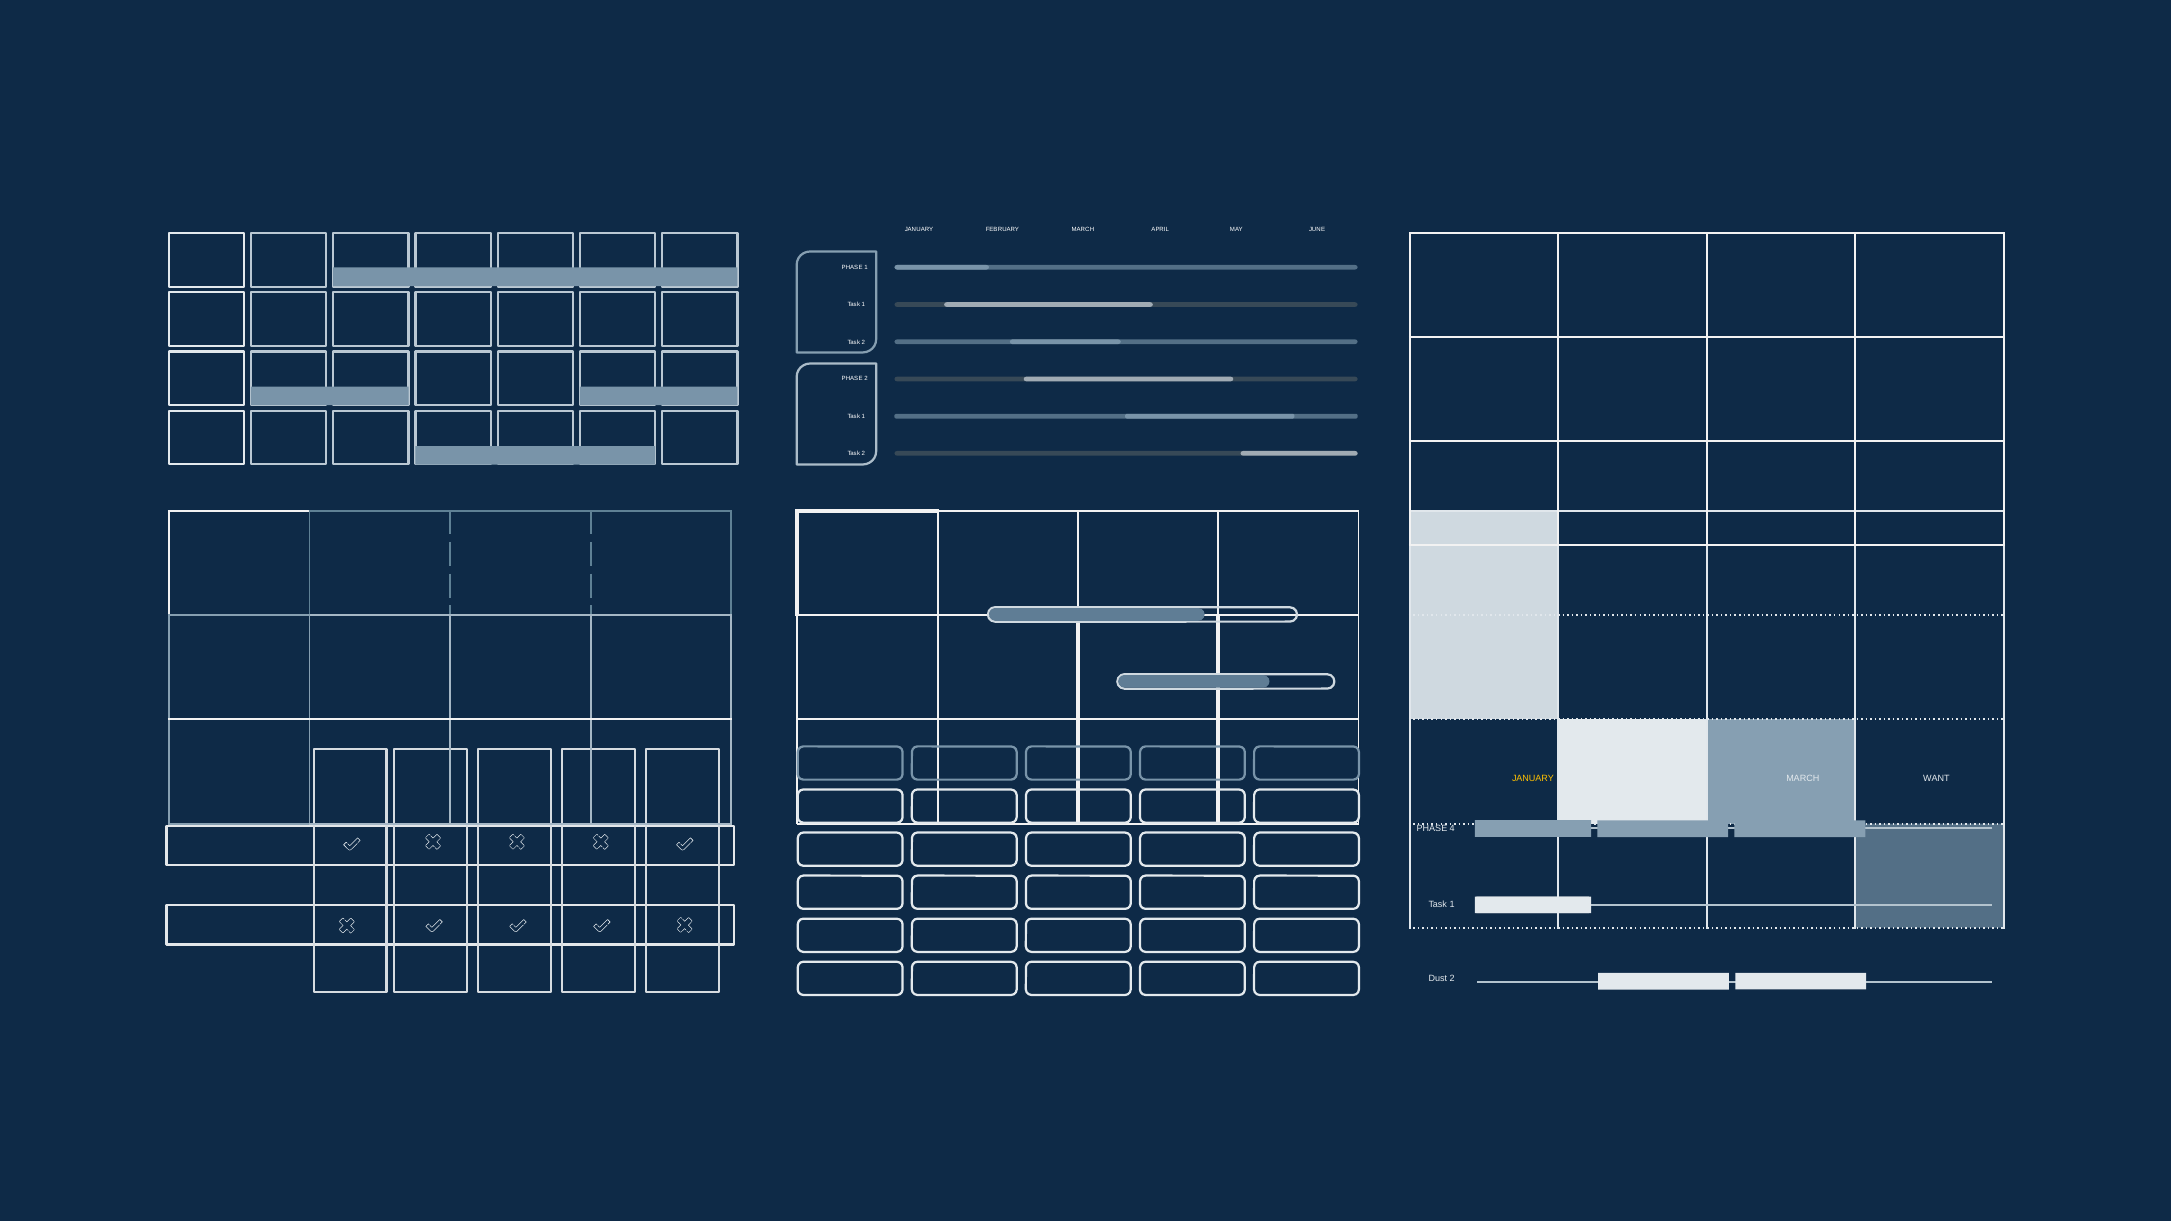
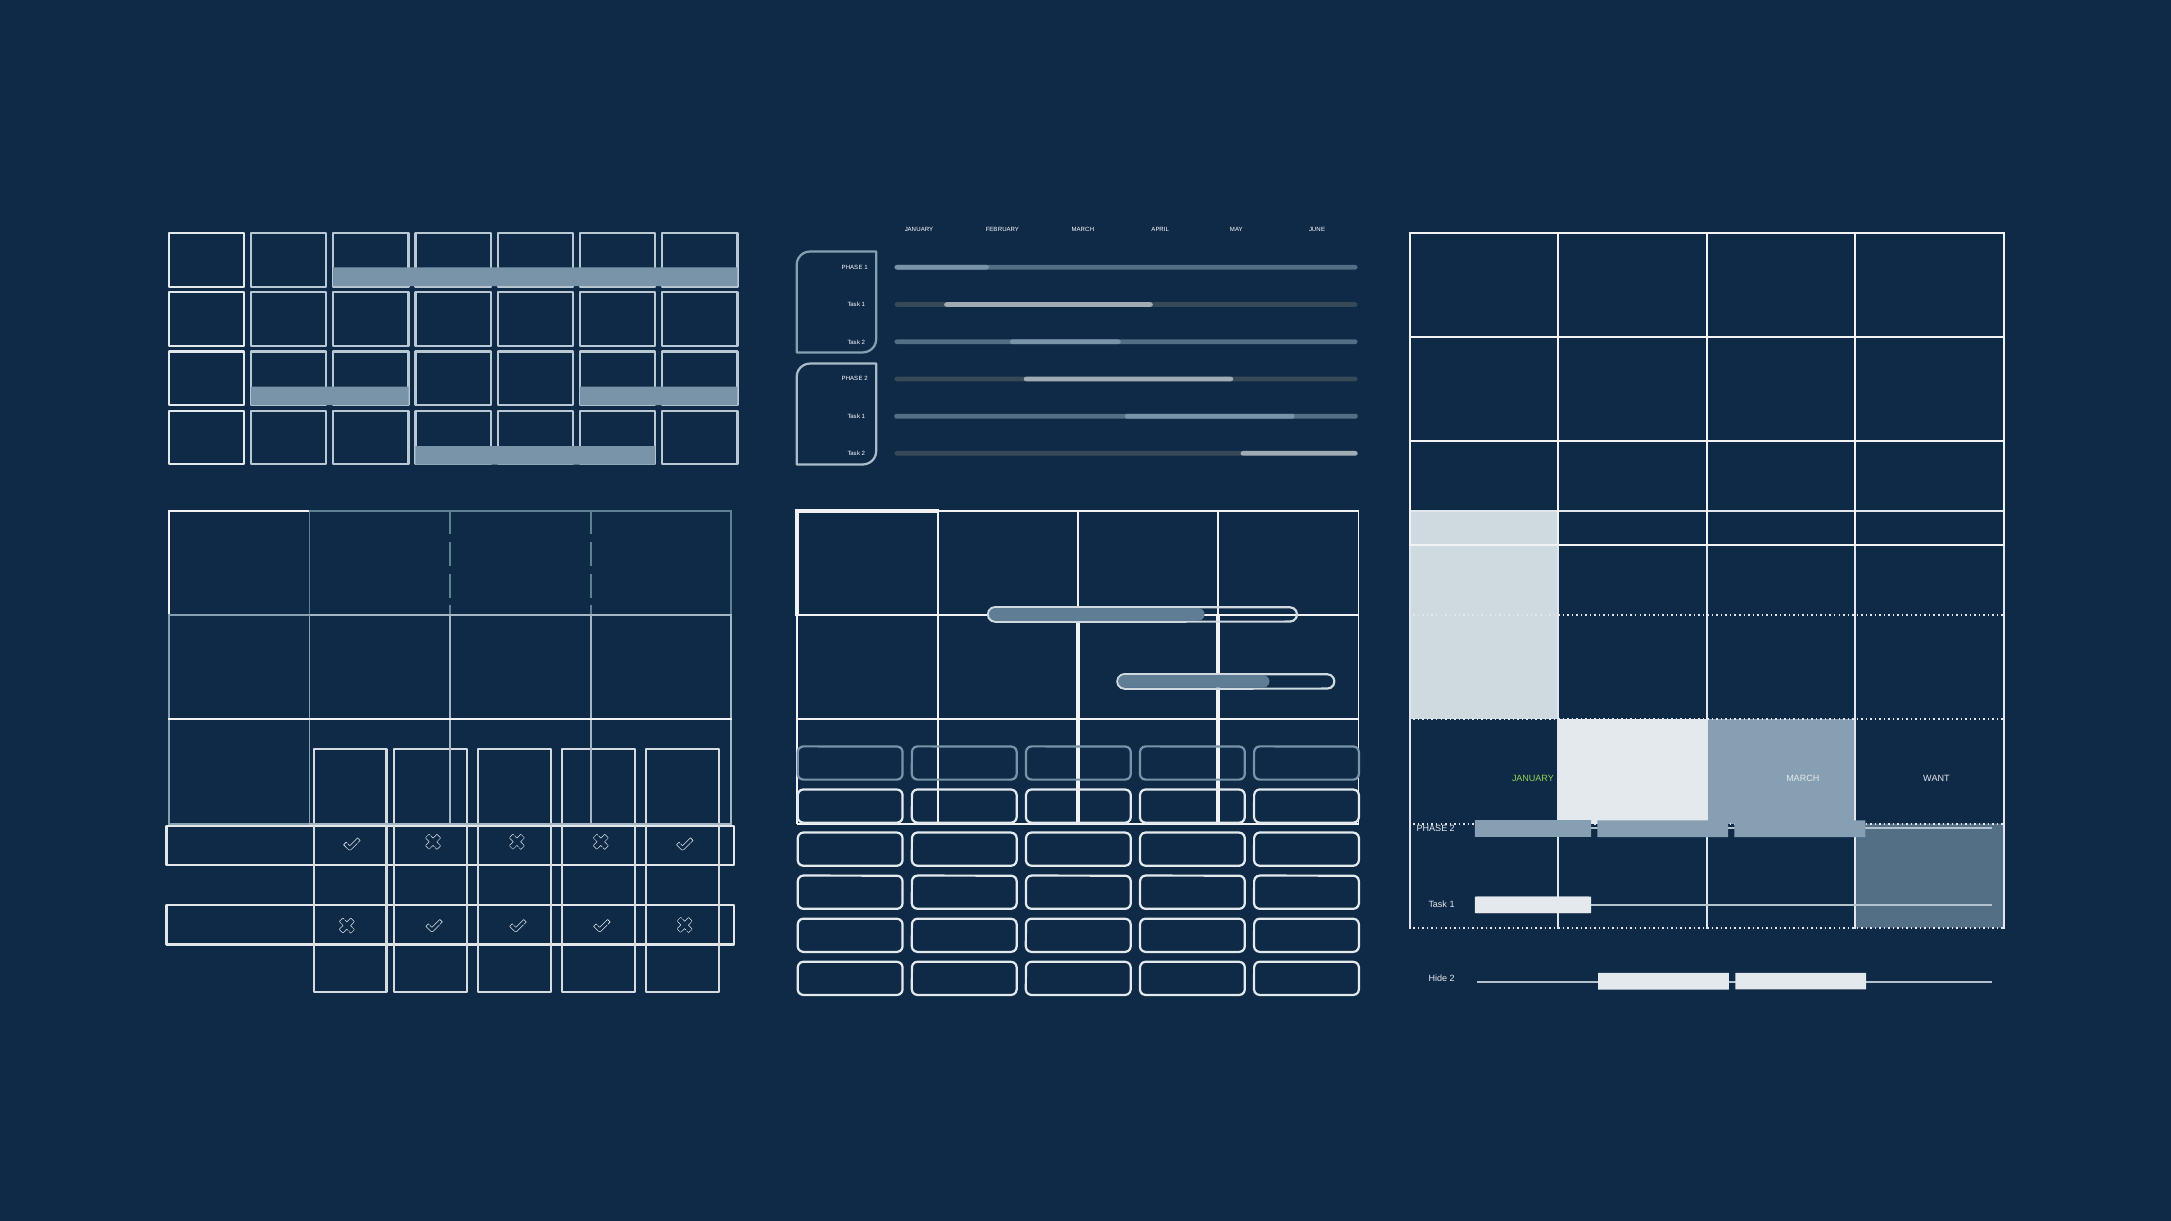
JANUARY at (1533, 779) colour: yellow -> light green
4 at (1452, 829): 4 -> 2
Dust: Dust -> Hide
